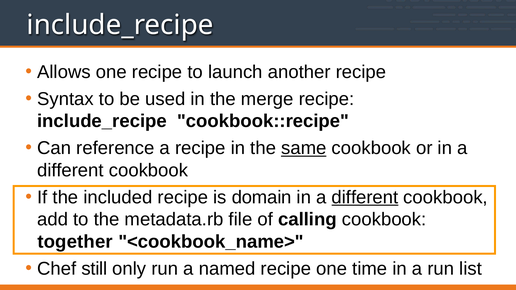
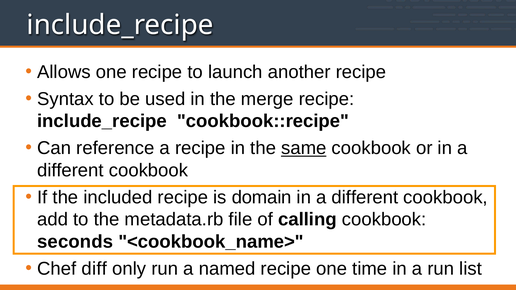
different at (365, 197) underline: present -> none
together: together -> seconds
still: still -> diff
